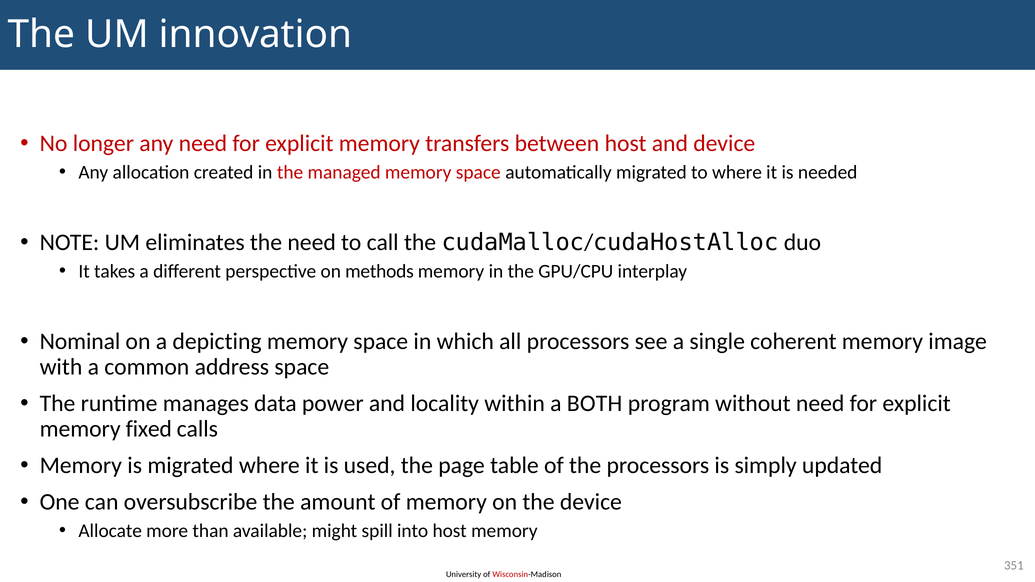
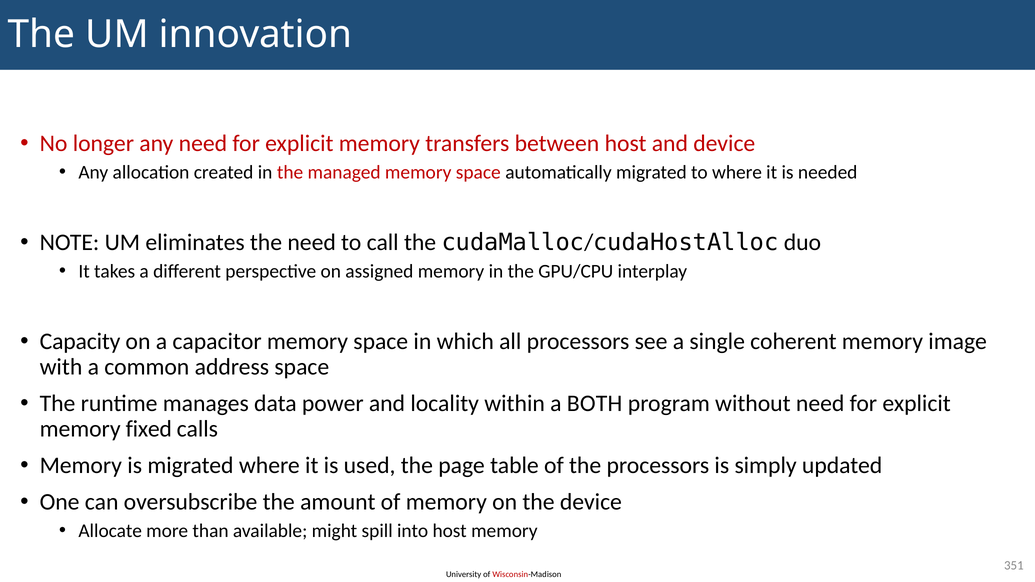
methods: methods -> assigned
Nominal: Nominal -> Capacity
depicting: depicting -> capacitor
